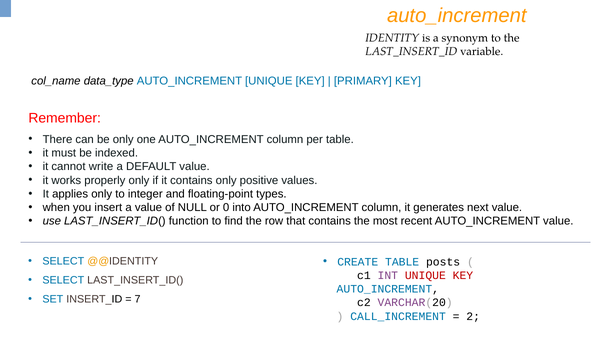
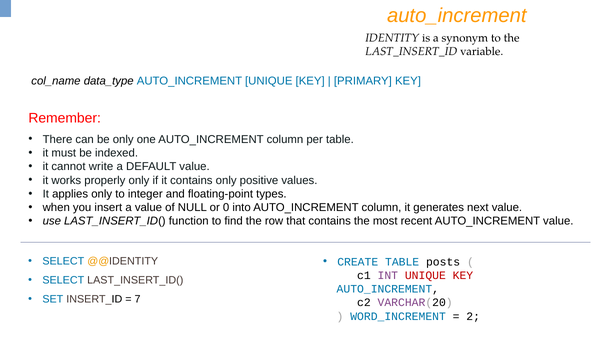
CALL_INCREMENT: CALL_INCREMENT -> WORD_INCREMENT
